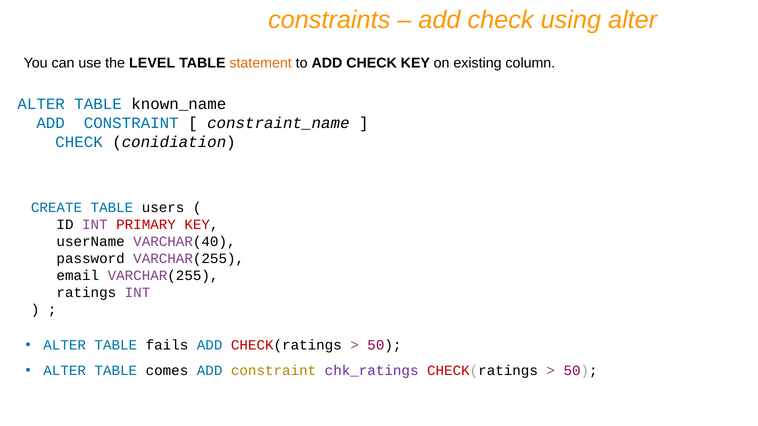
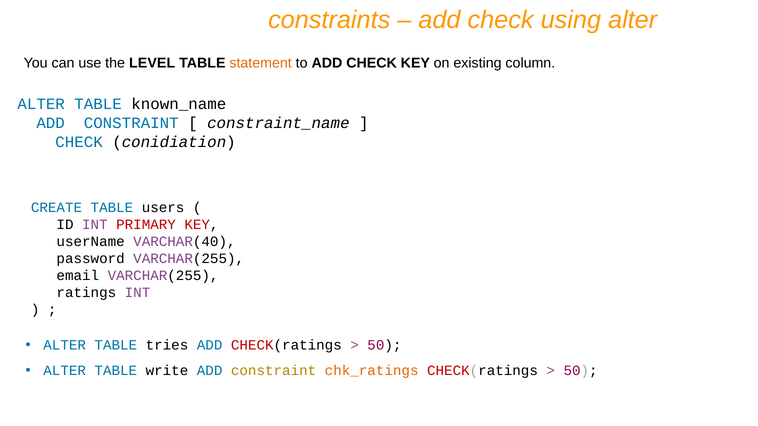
fails: fails -> tries
comes: comes -> write
chk_ratings colour: purple -> orange
